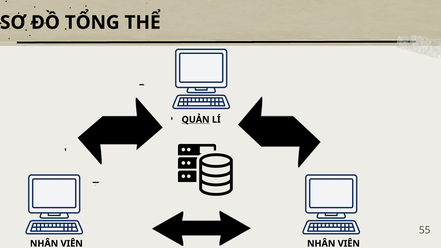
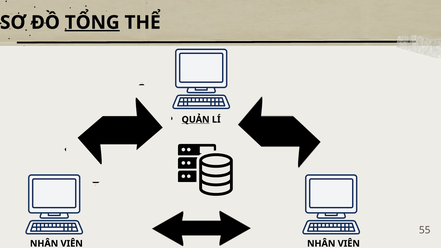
TỔNG underline: none -> present
